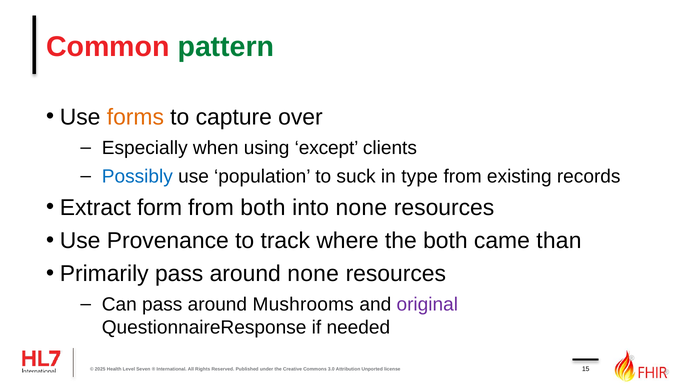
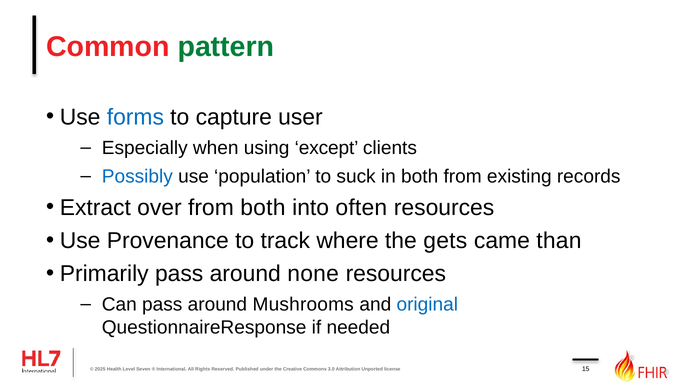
forms colour: orange -> blue
over: over -> user
in type: type -> both
form: form -> over
into none: none -> often
the both: both -> gets
original colour: purple -> blue
